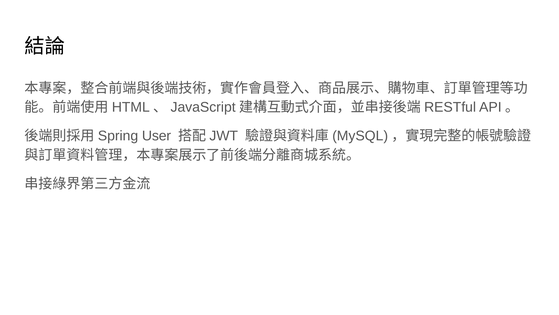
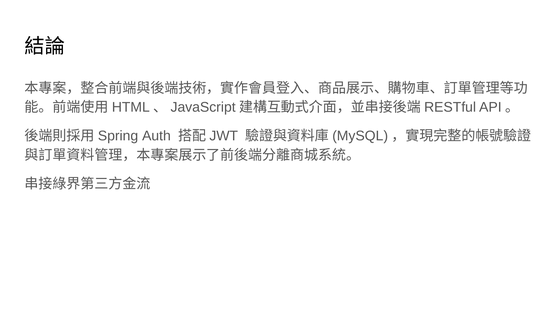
User: User -> Auth
